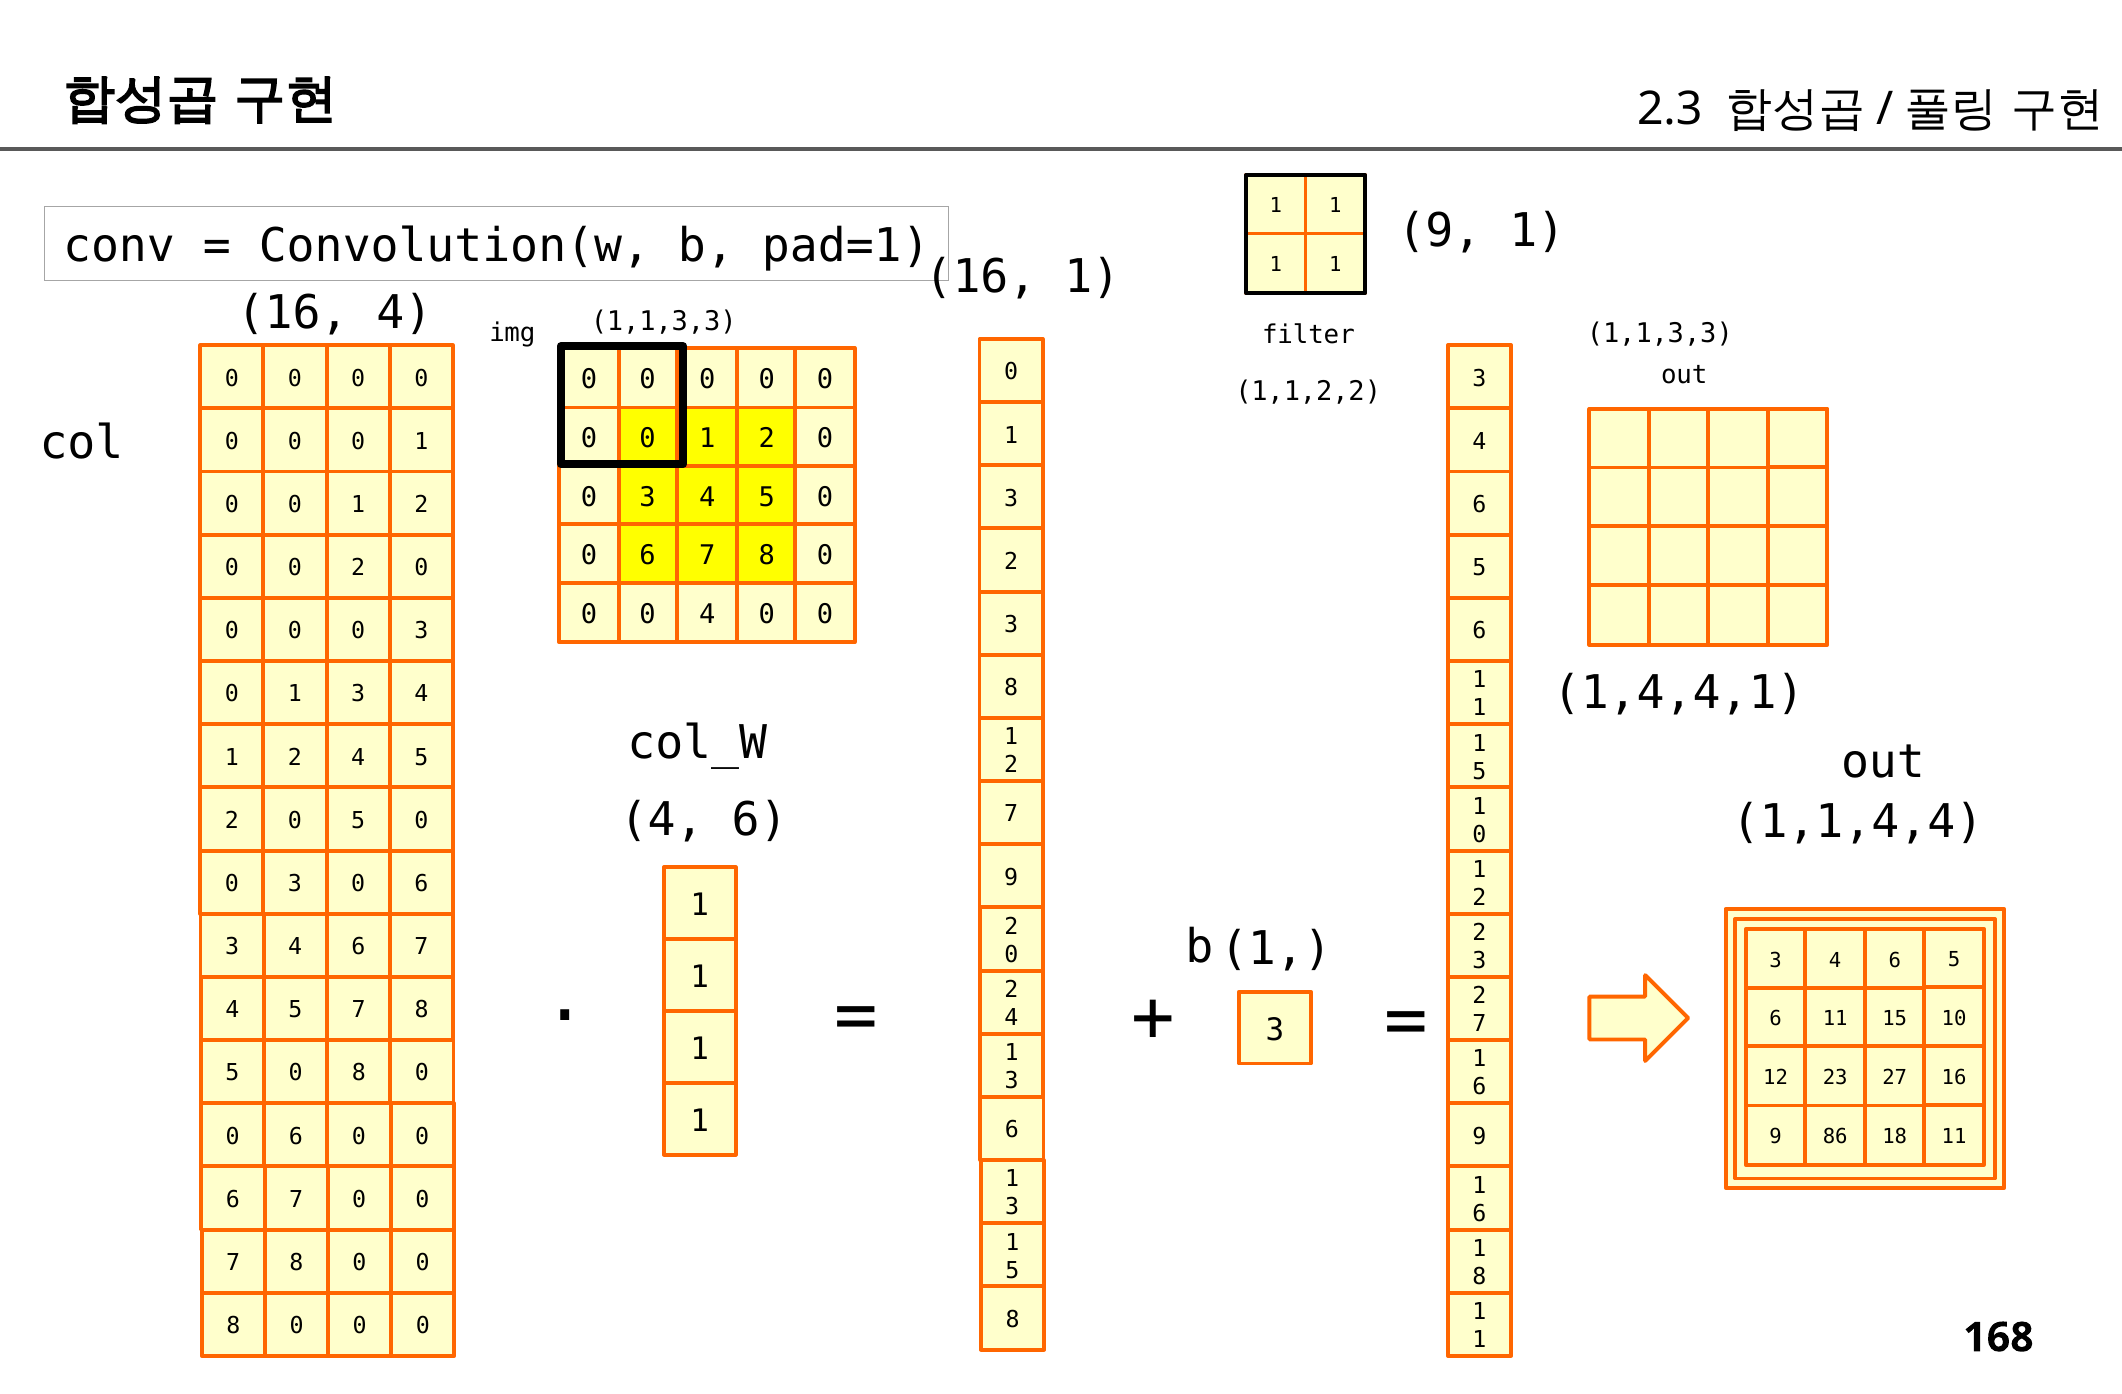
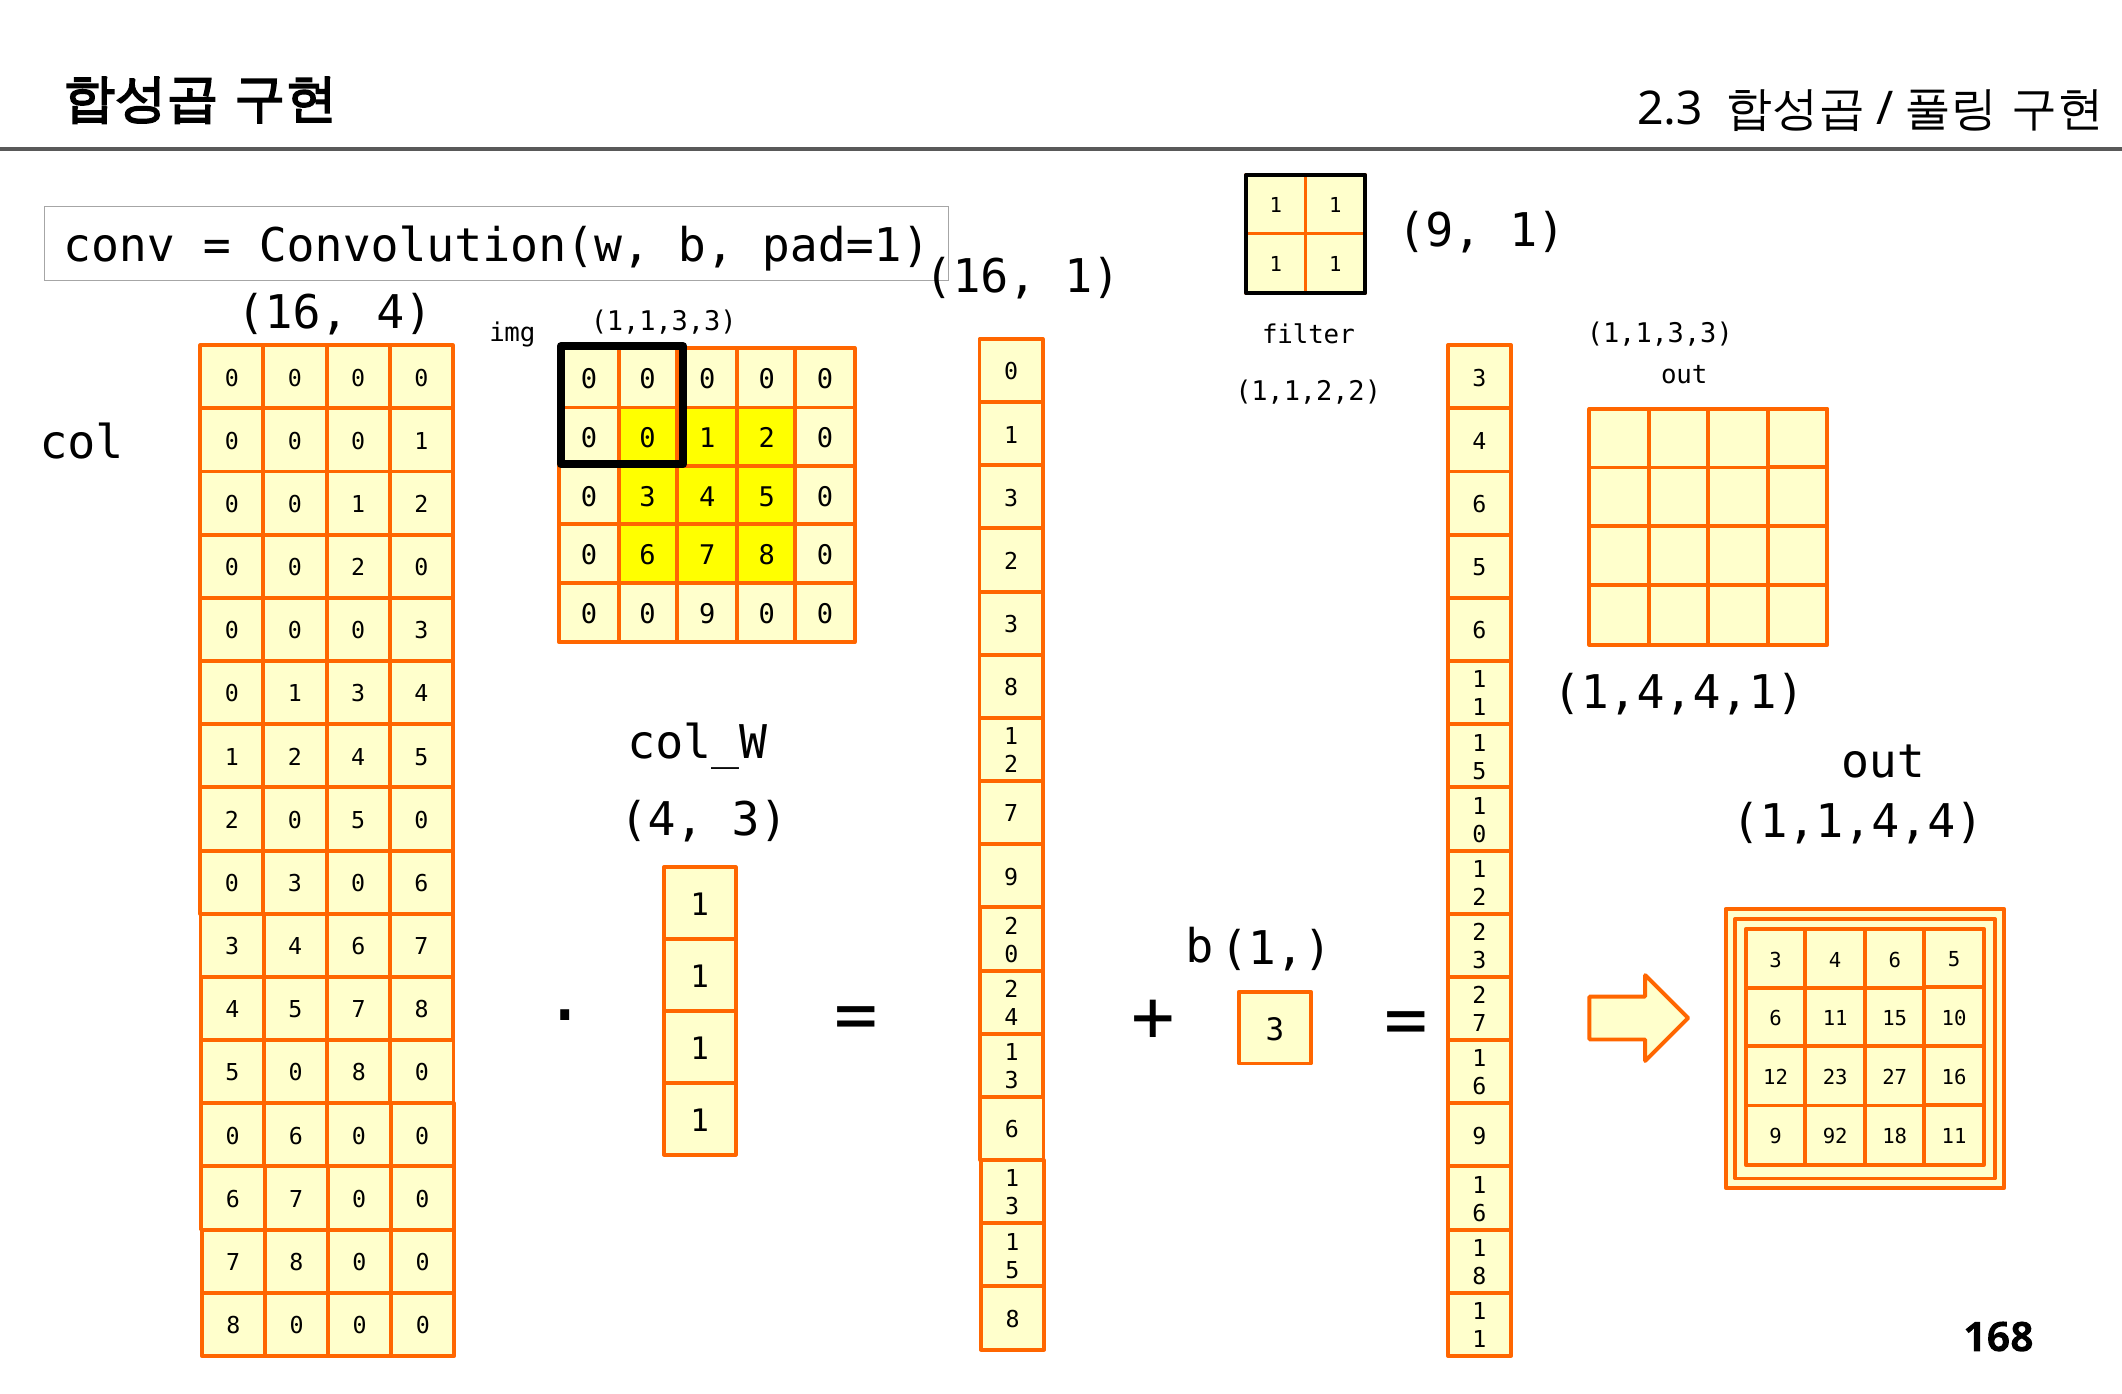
0 4: 4 -> 9
6 at (760, 820): 6 -> 3
86: 86 -> 92
